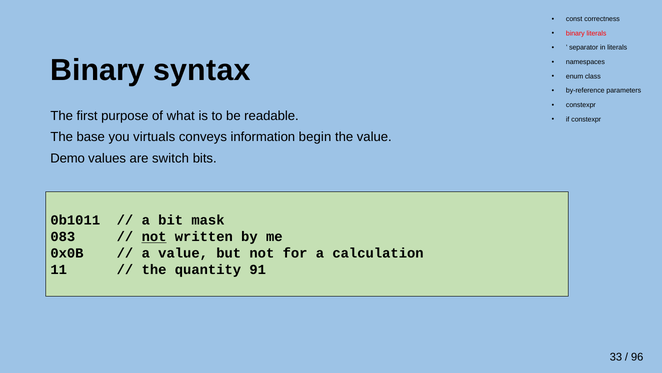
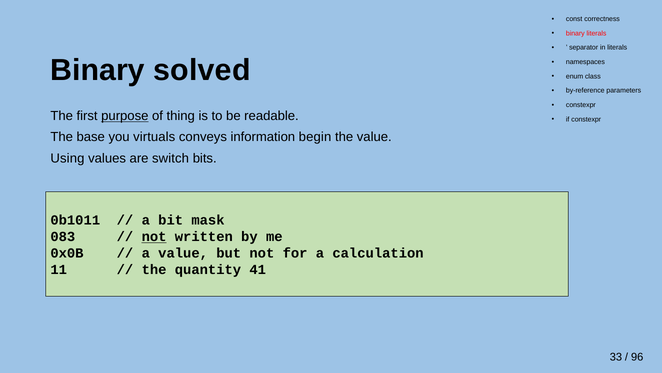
syntax: syntax -> solved
purpose underline: none -> present
what: what -> thing
Demo: Demo -> Using
91: 91 -> 41
